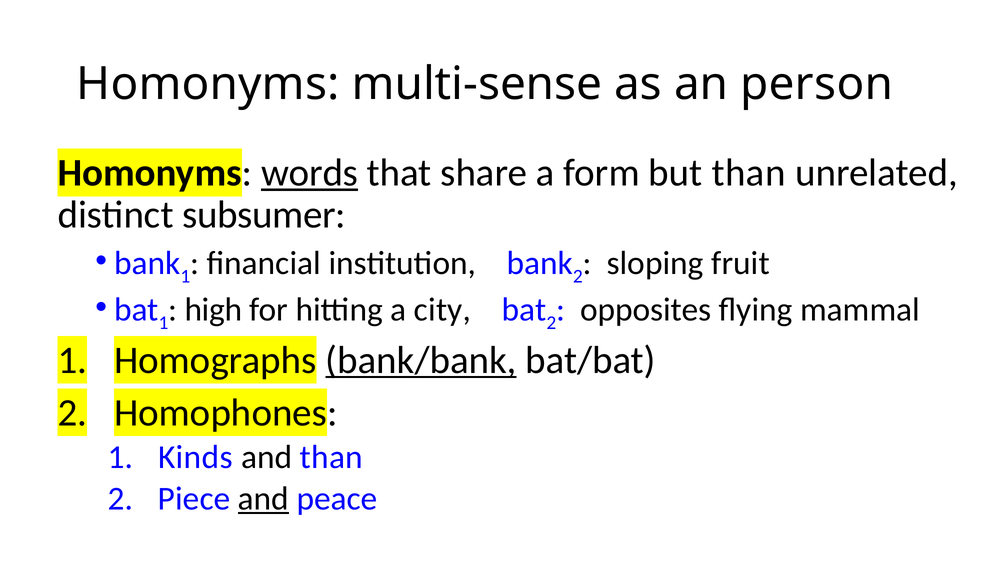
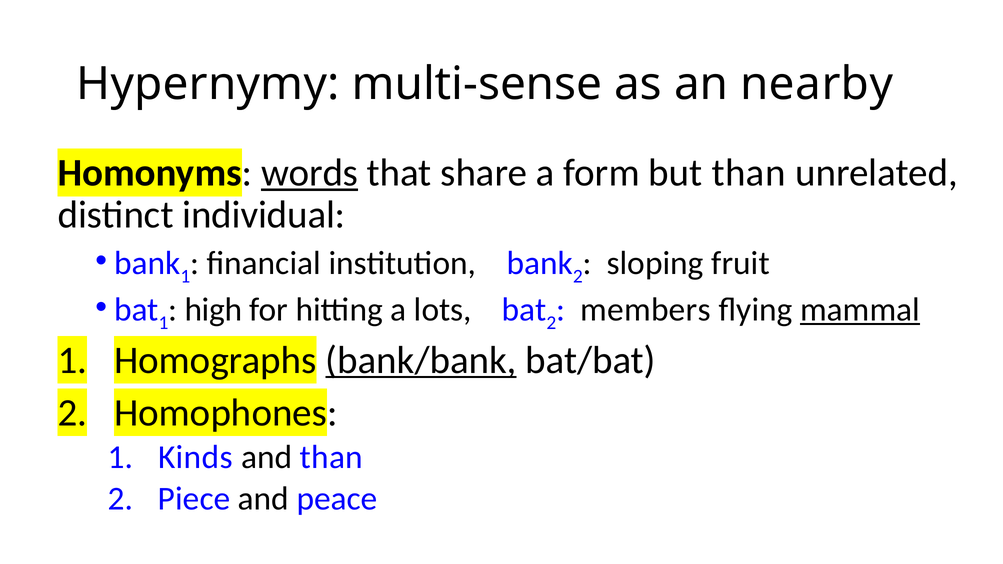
Homonyms at (208, 84): Homonyms -> Hypernymy
person: person -> nearby
subsumer: subsumer -> individual
city: city -> lots
opposites: opposites -> members
mammal underline: none -> present
and at (263, 499) underline: present -> none
